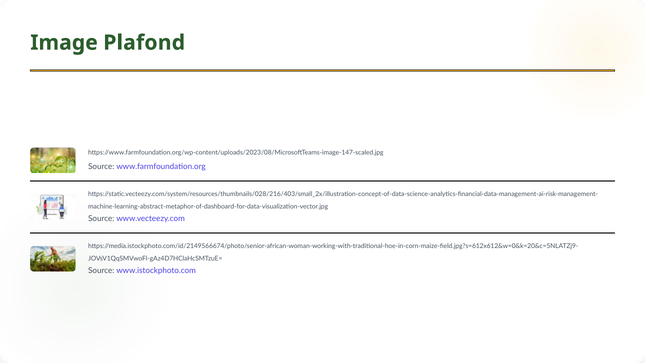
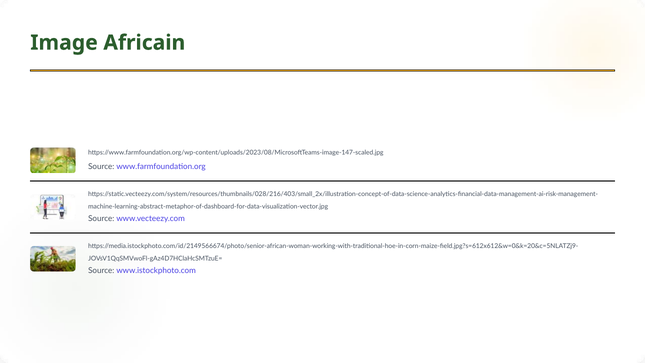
Plafond: Plafond -> Africain
